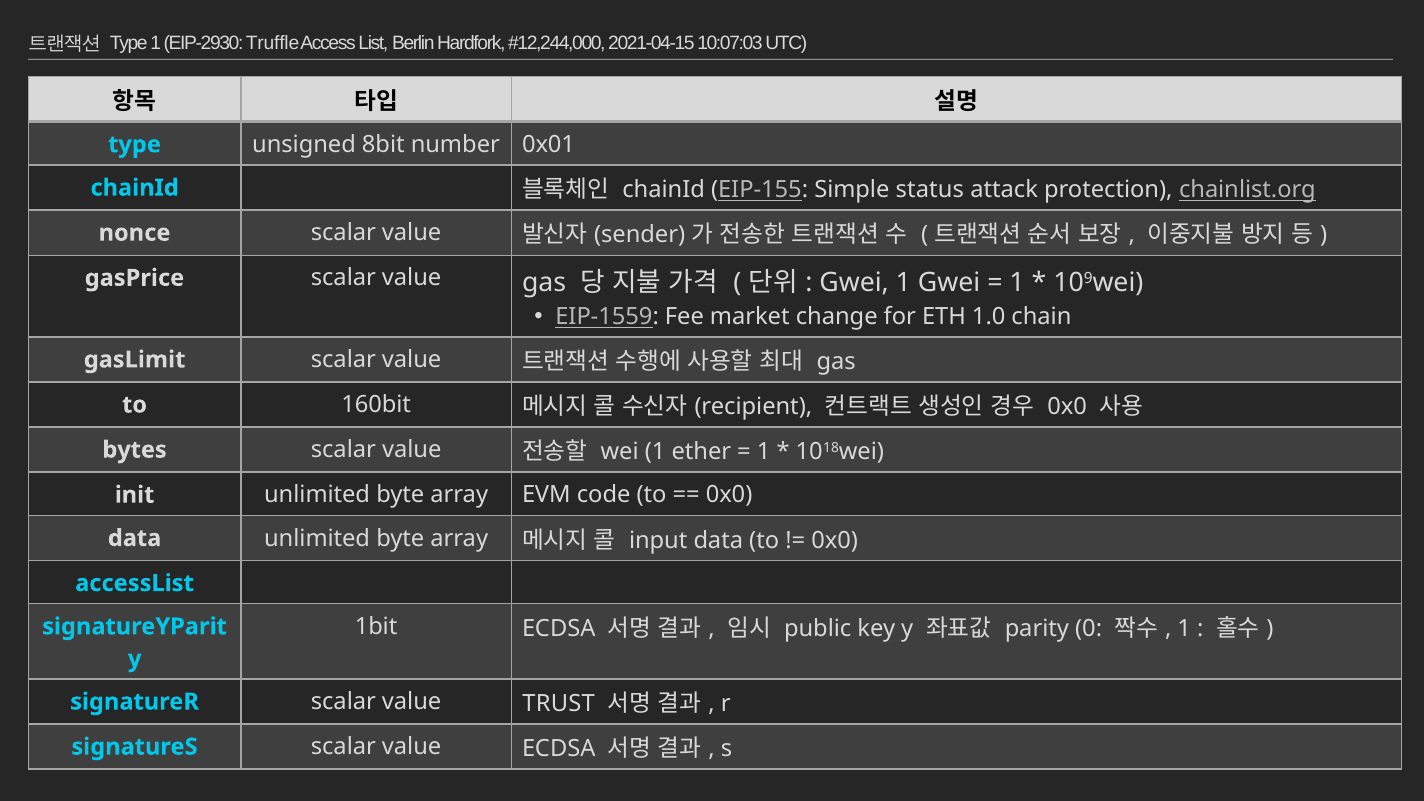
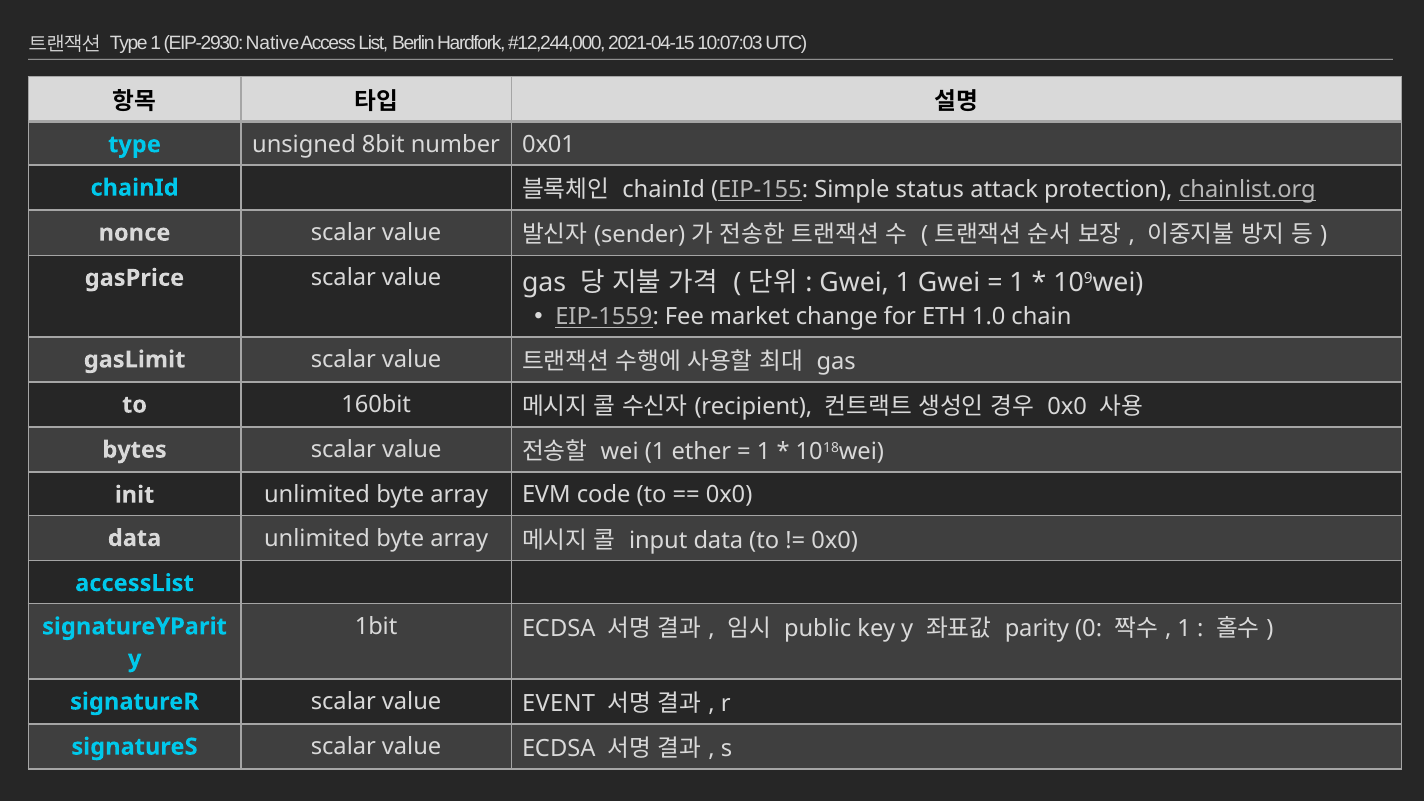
Truffle: Truffle -> Native
TRUST: TRUST -> EVENT
